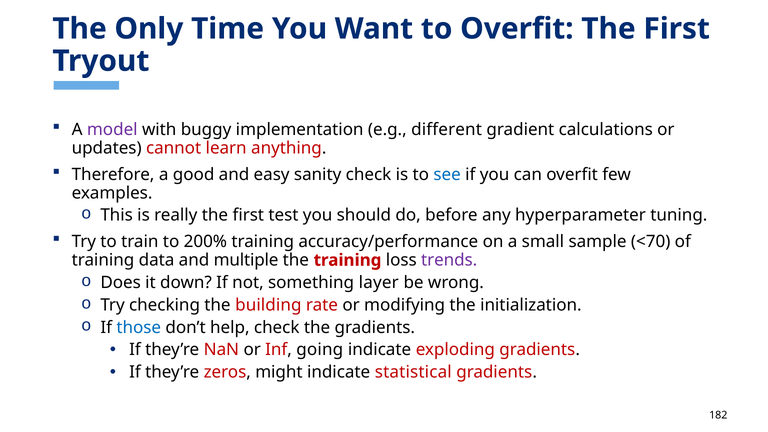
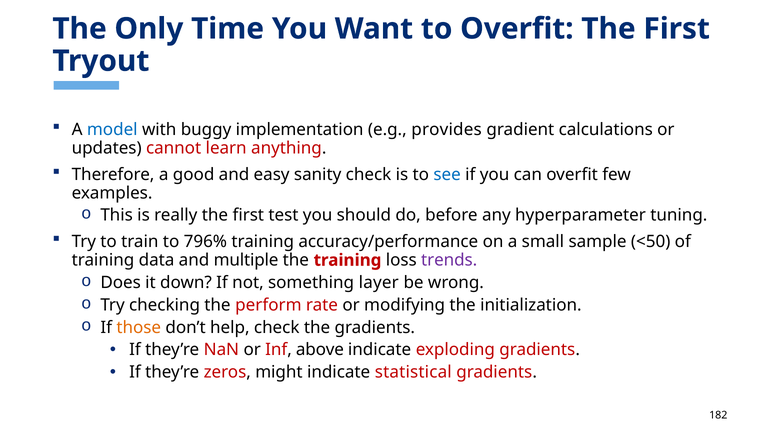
model colour: purple -> blue
different: different -> provides
200%: 200% -> 796%
<70: <70 -> <50
building: building -> perform
those colour: blue -> orange
going: going -> above
